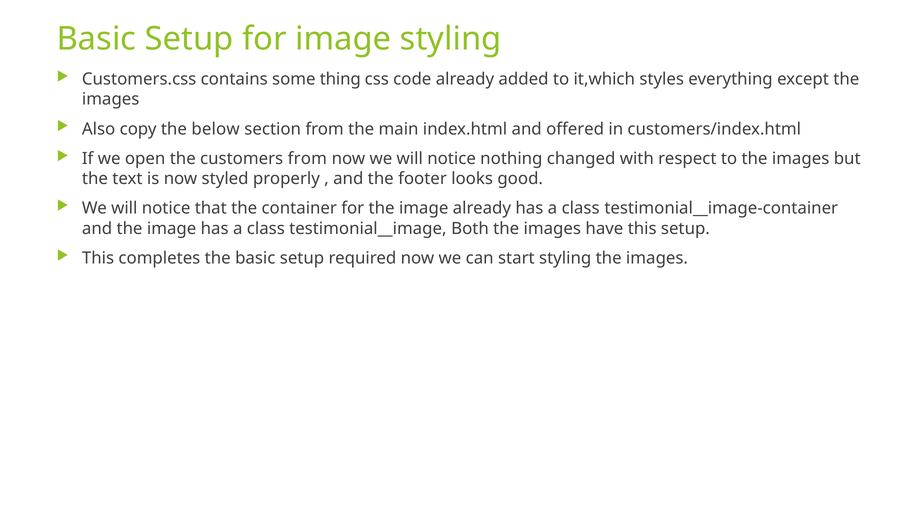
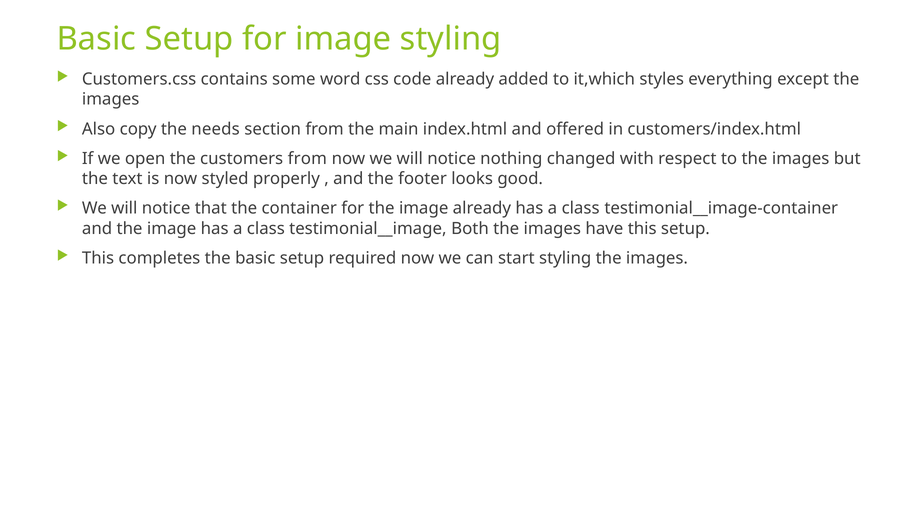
thing: thing -> word
below: below -> needs
